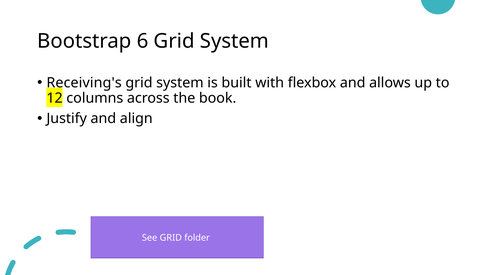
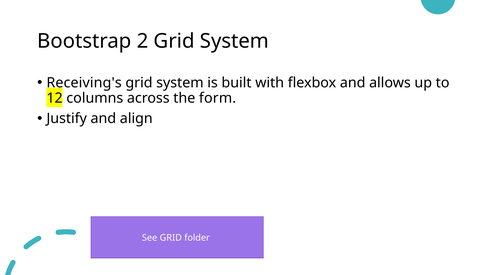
6: 6 -> 2
book: book -> form
